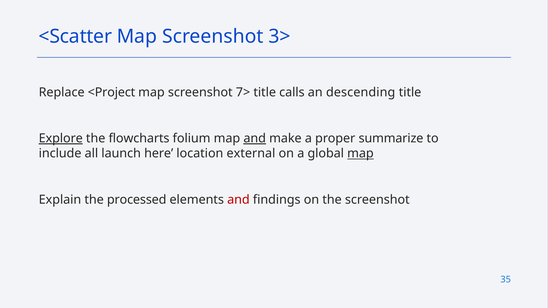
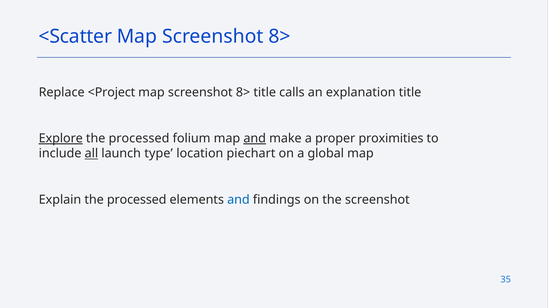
3> at (280, 37): 3> -> 8>
7> at (243, 93): 7> -> 8>
descending: descending -> explanation
flowcharts at (139, 139): flowcharts -> processed
summarize: summarize -> proximities
all underline: none -> present
here: here -> type
external: external -> piechart
map at (360, 154) underline: present -> none
and at (238, 200) colour: red -> blue
